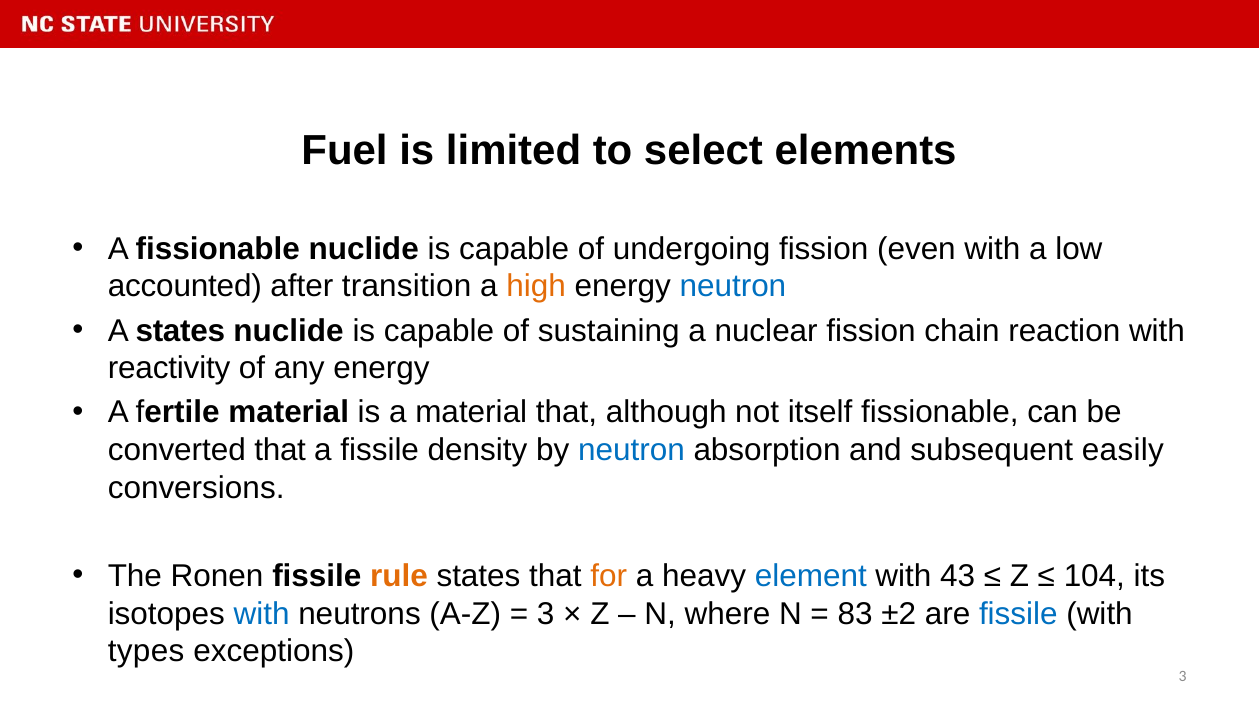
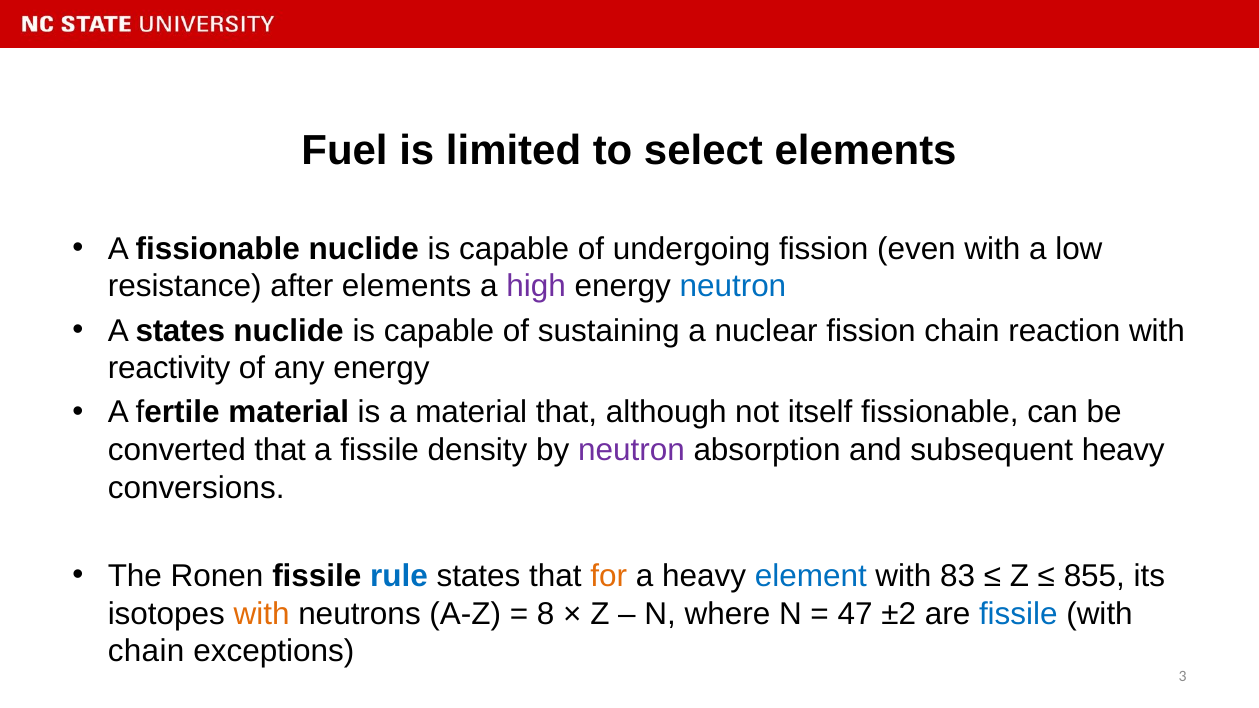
accounted: accounted -> resistance
after transition: transition -> elements
high colour: orange -> purple
neutron at (631, 450) colour: blue -> purple
subsequent easily: easily -> heavy
rule colour: orange -> blue
43: 43 -> 83
104: 104 -> 855
with at (262, 614) colour: blue -> orange
3 at (546, 614): 3 -> 8
83: 83 -> 47
types at (146, 652): types -> chain
